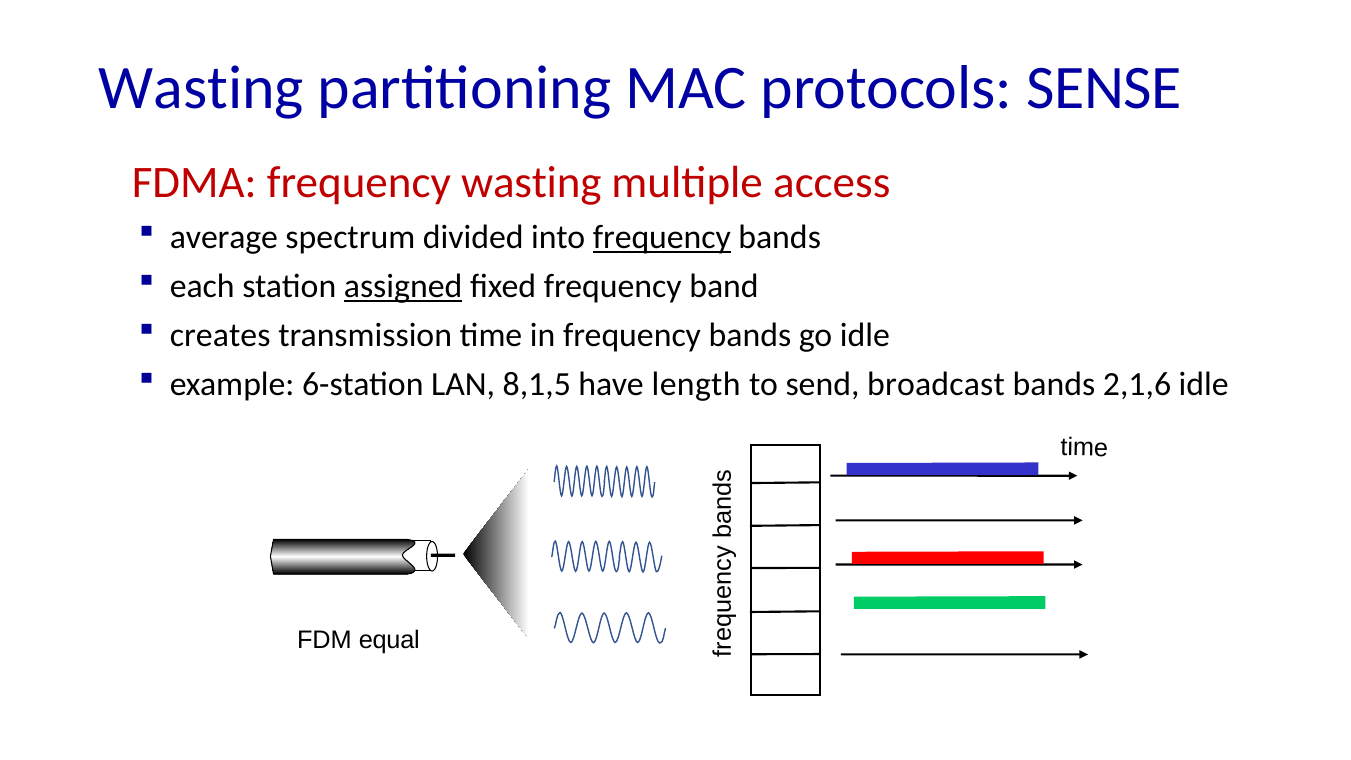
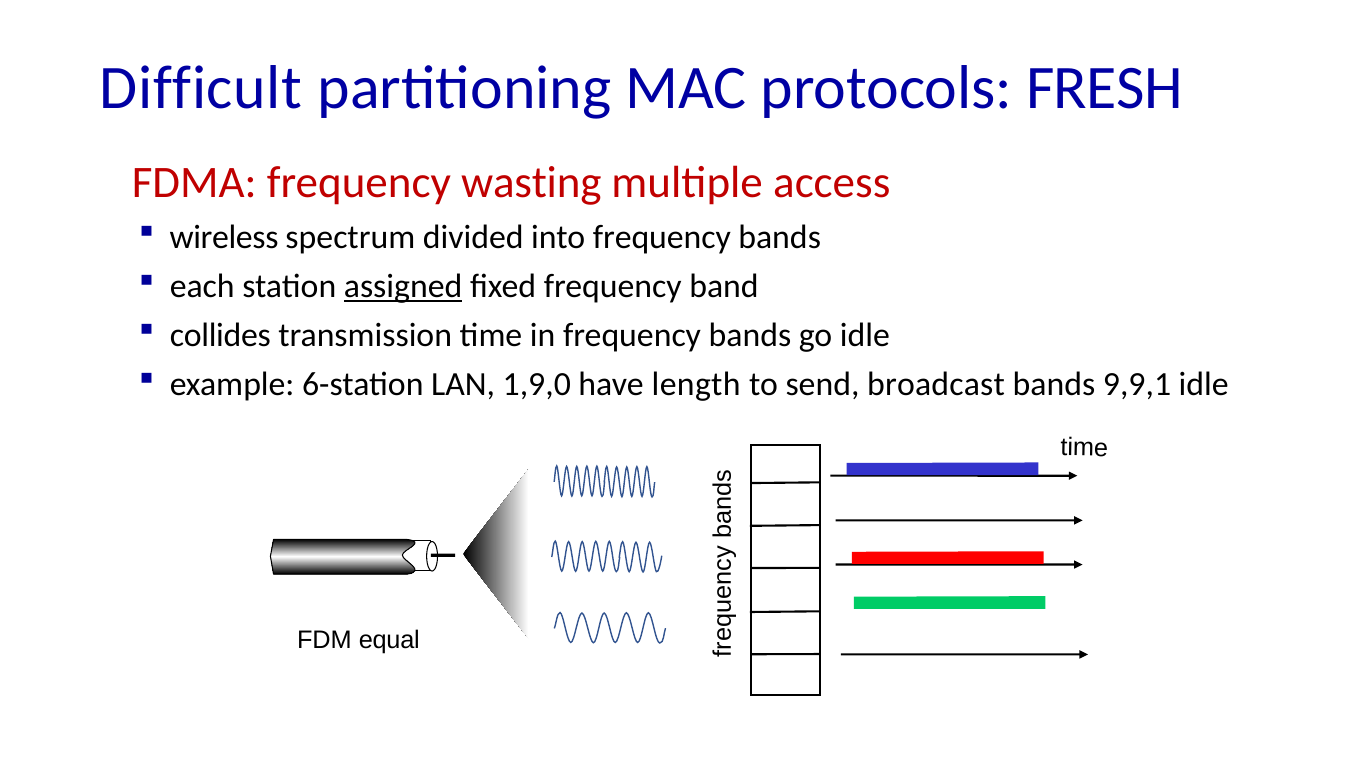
Wasting at (201, 88): Wasting -> Difficult
SENSE: SENSE -> FRESH
average: average -> wireless
frequency at (662, 238) underline: present -> none
creates: creates -> collides
8,1,5: 8,1,5 -> 1,9,0
2,1,6: 2,1,6 -> 9,9,1
